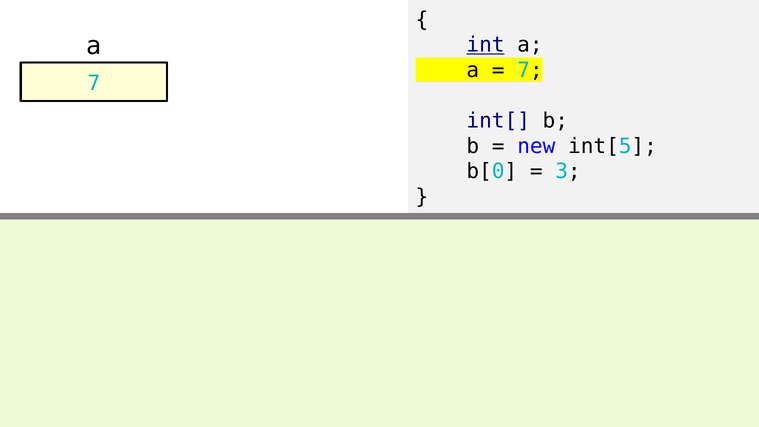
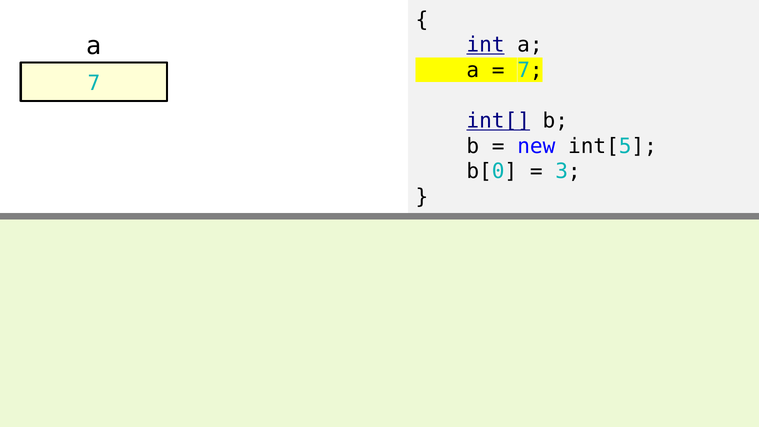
int[ underline: none -> present
